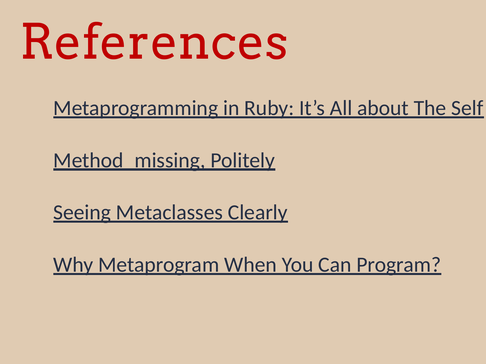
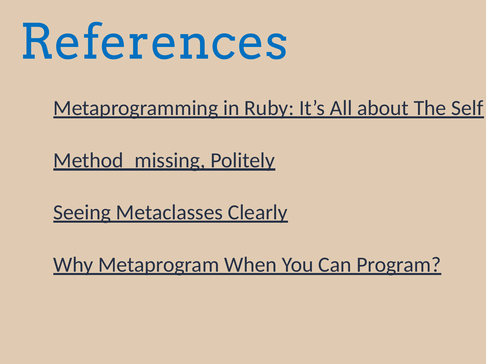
References colour: red -> blue
